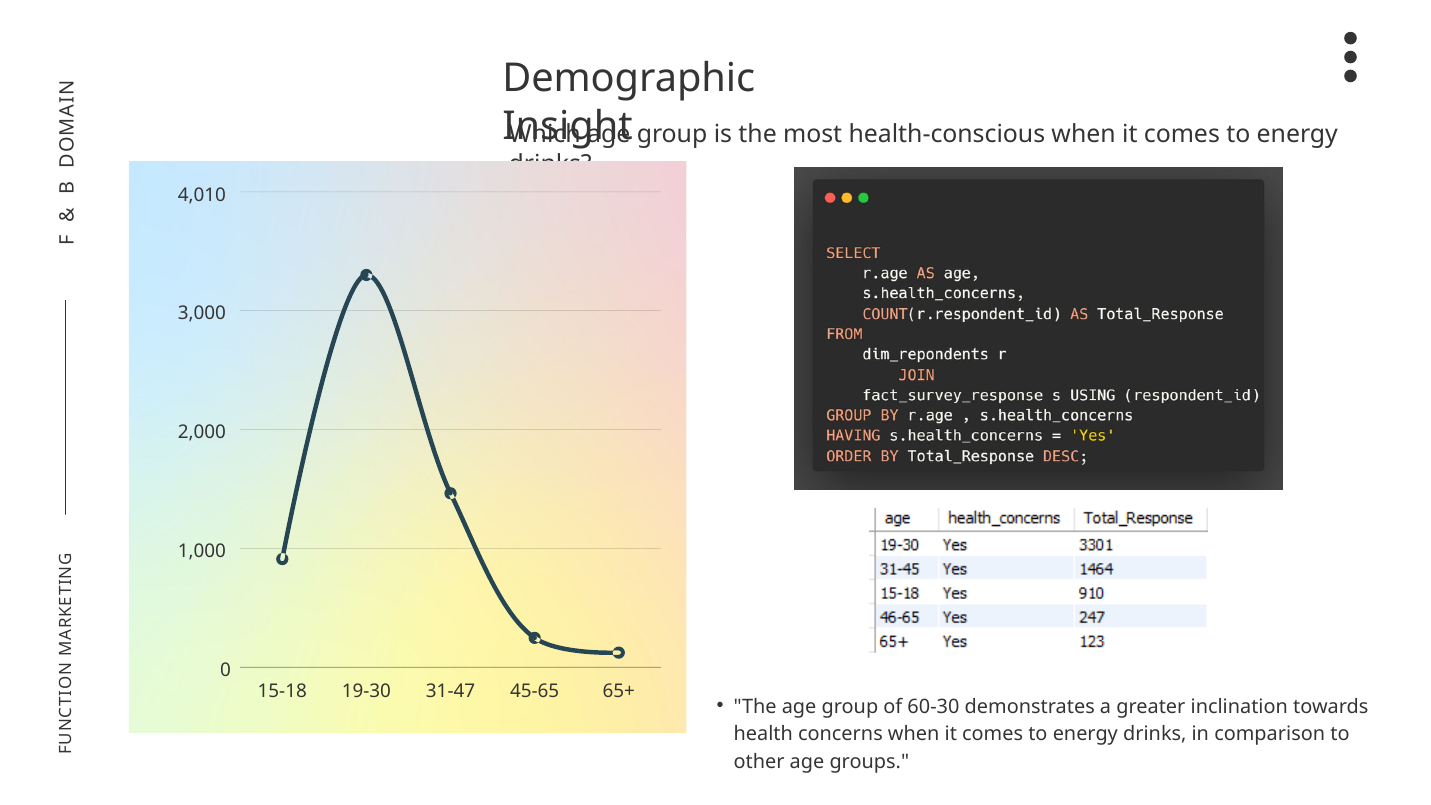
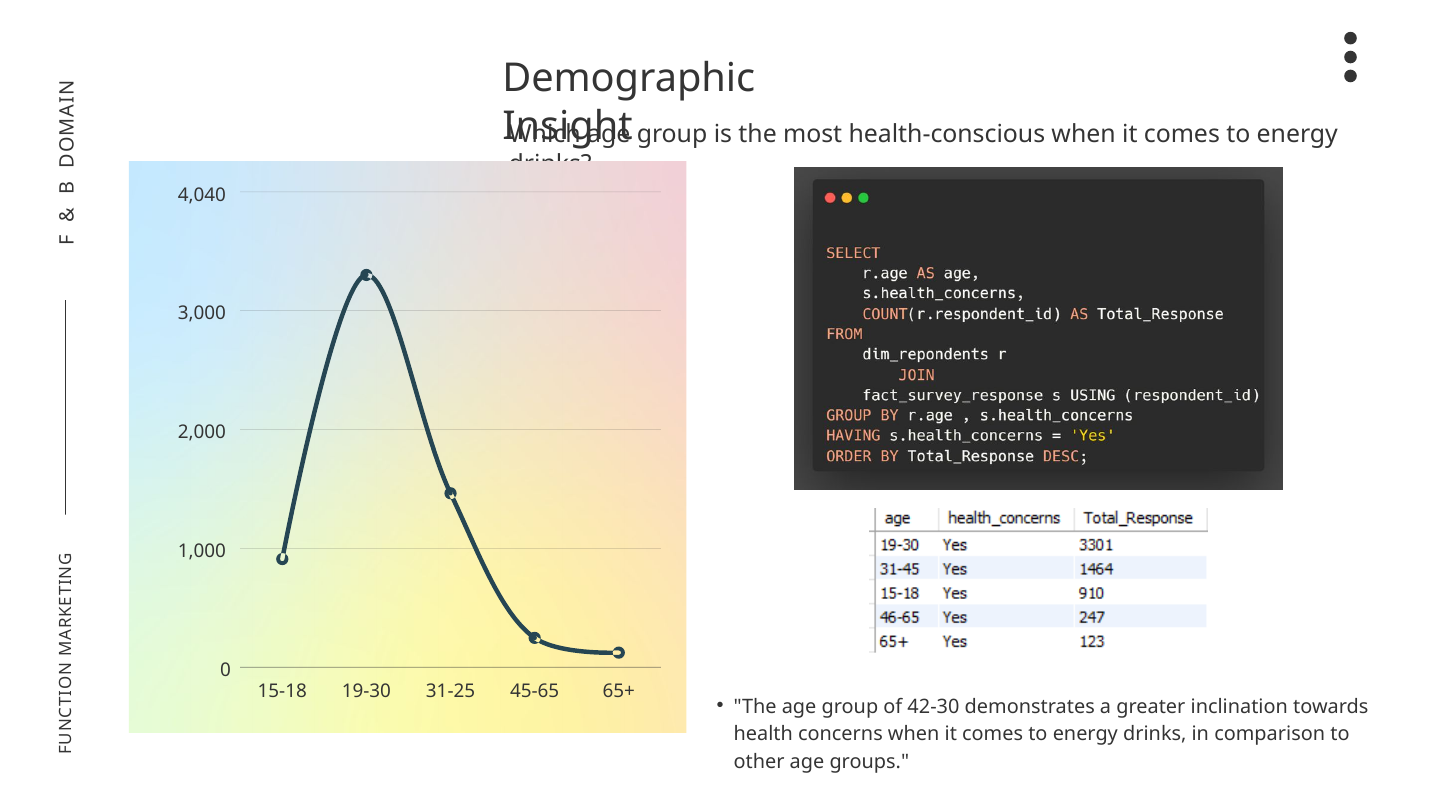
4,010: 4,010 -> 4,040
31-47: 31-47 -> 31-25
60-30: 60-30 -> 42-30
